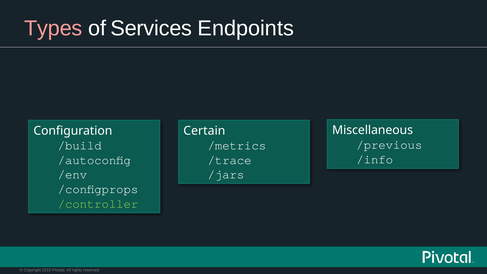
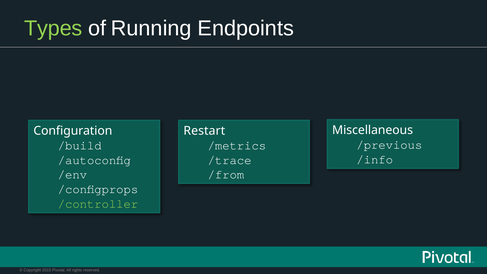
Types colour: pink -> light green
Services: Services -> Running
Certain: Certain -> Restart
/jars: /jars -> /from
